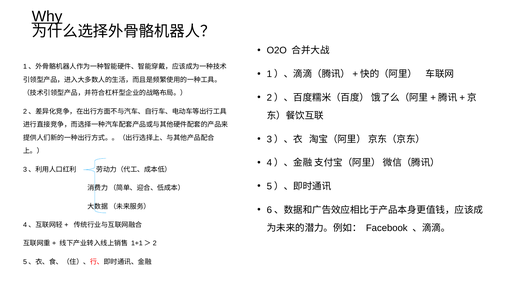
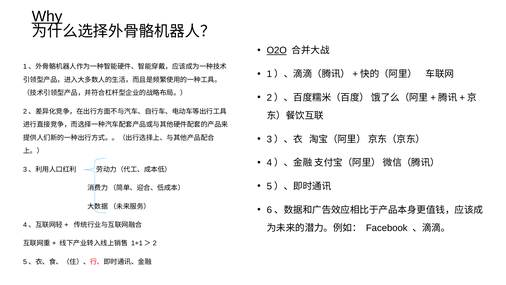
O2O underline: none -> present
